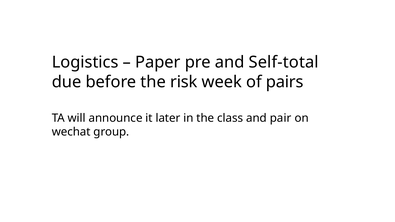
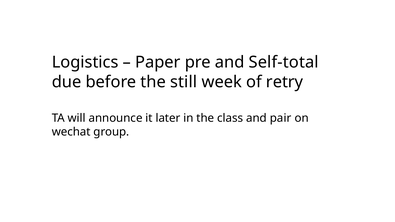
risk: risk -> still
pairs: pairs -> retry
